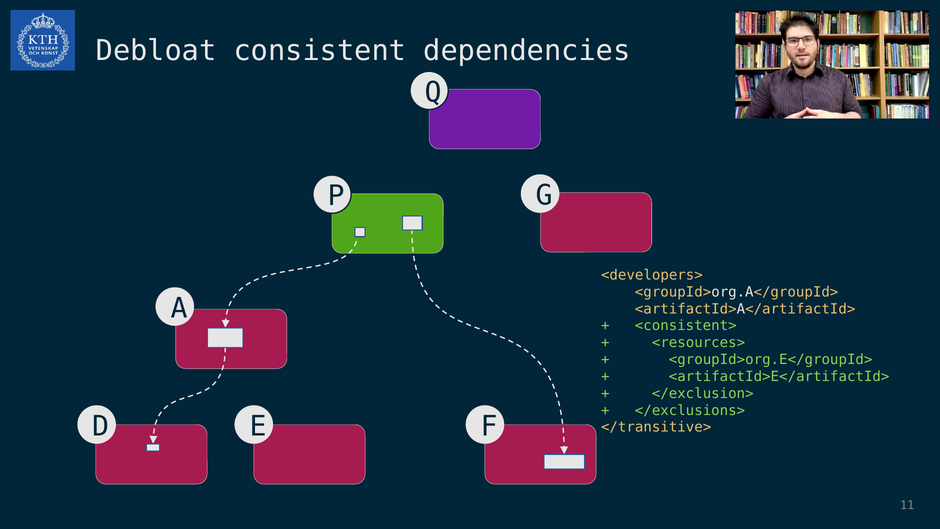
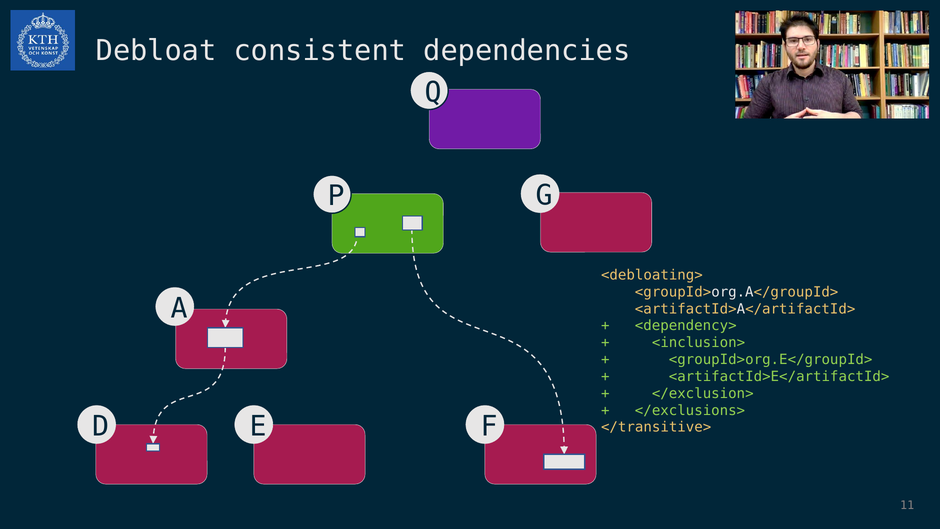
<developers>: <developers> -> <debloating>
<consistent>: <consistent> -> <dependency>
<resources>: <resources> -> <inclusion>
